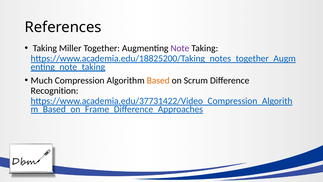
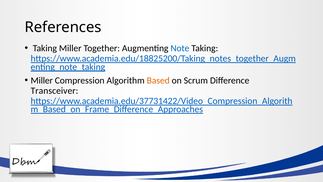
Note colour: purple -> blue
Much at (42, 80): Much -> Miller
Recognition: Recognition -> Transceiver
